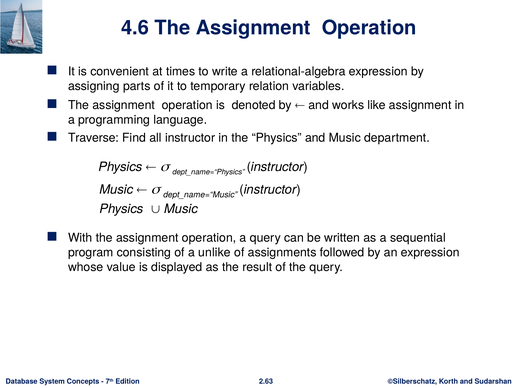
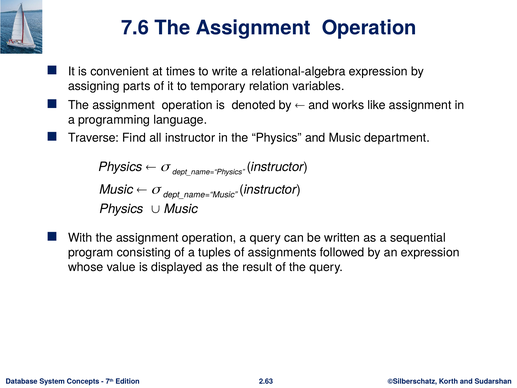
4.6: 4.6 -> 7.6
unlike: unlike -> tuples
